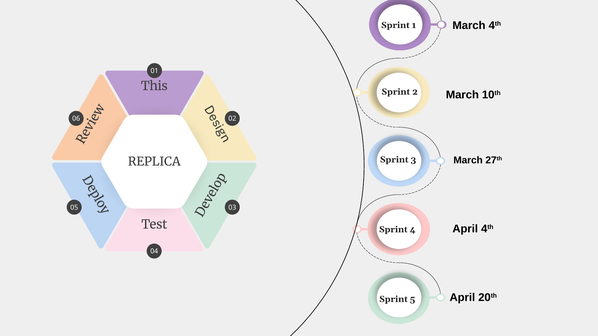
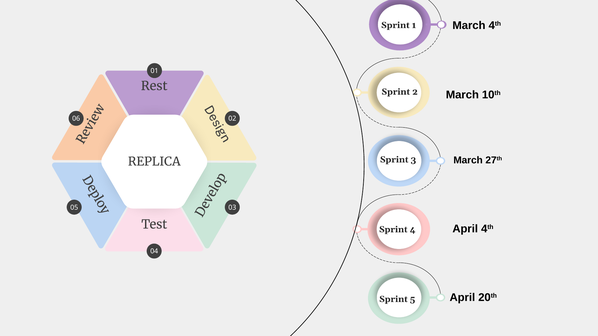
This: This -> Rest
